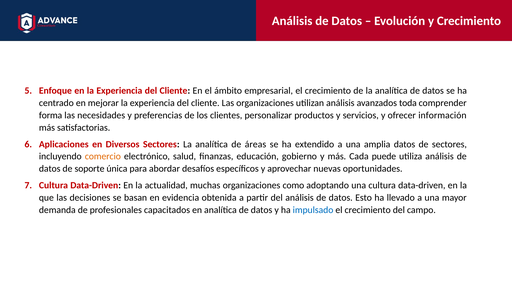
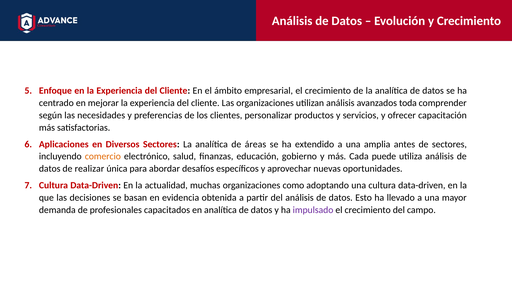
forma: forma -> según
información: información -> capacitación
amplia datos: datos -> antes
soporte: soporte -> realizar
impulsado colour: blue -> purple
